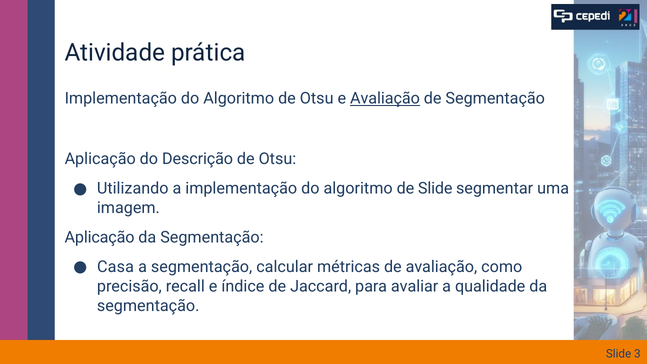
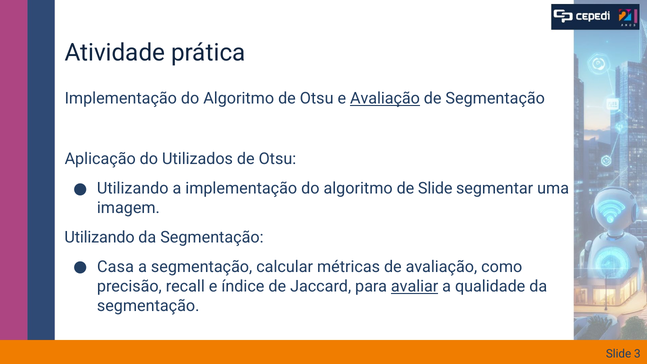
Descrição: Descrição -> Utilizados
Aplicação at (100, 237): Aplicação -> Utilizando
avaliar underline: none -> present
